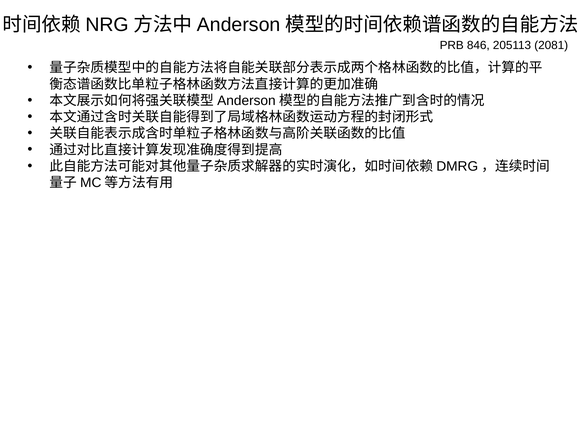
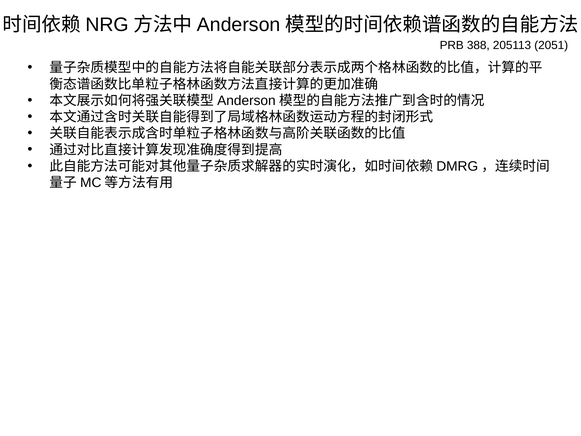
846: 846 -> 388
2081: 2081 -> 2051
